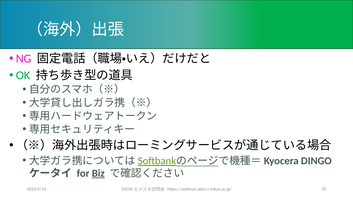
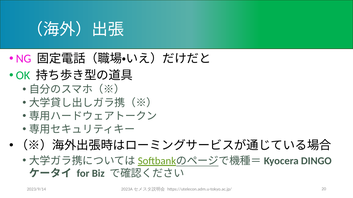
Biz underline: present -> none
